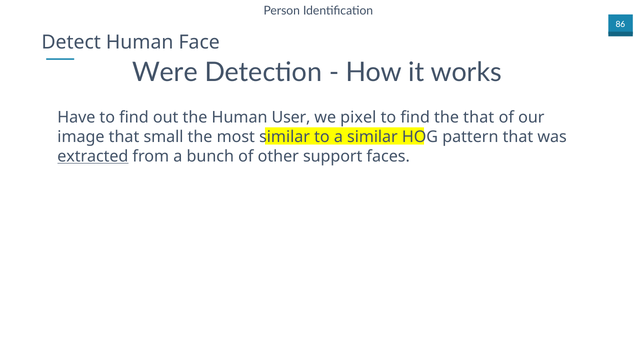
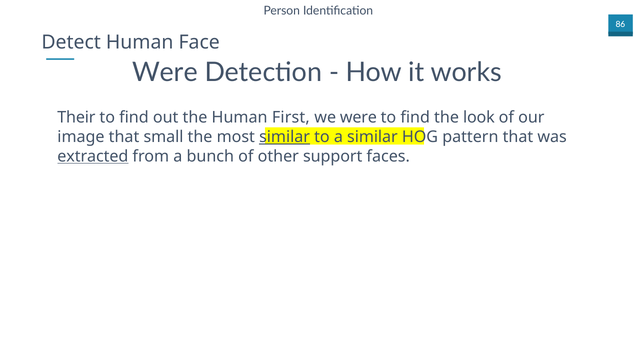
Have: Have -> Their
User: User -> First
we pixel: pixel -> were
the that: that -> look
similar at (285, 137) underline: none -> present
